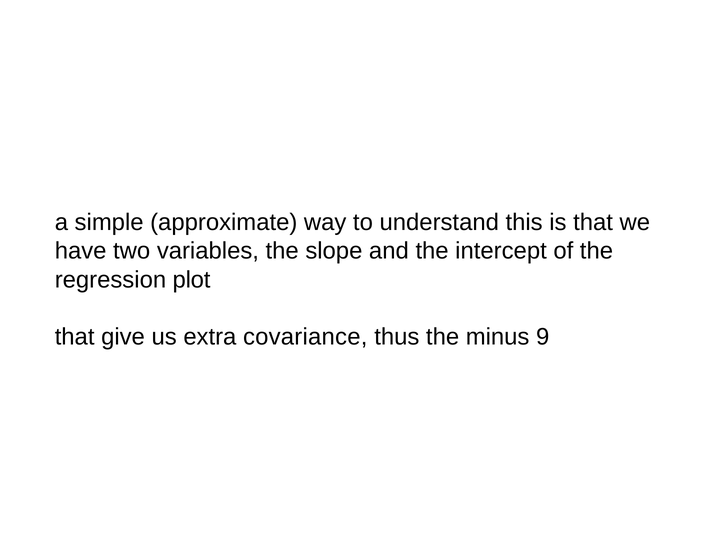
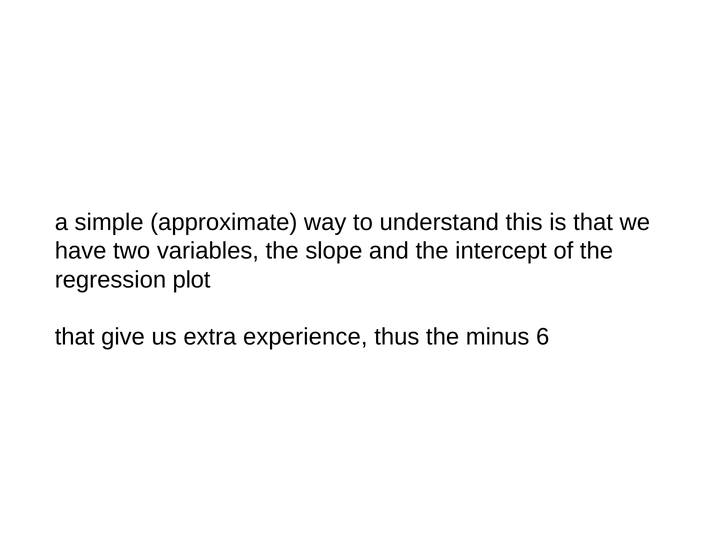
covariance: covariance -> experience
9: 9 -> 6
